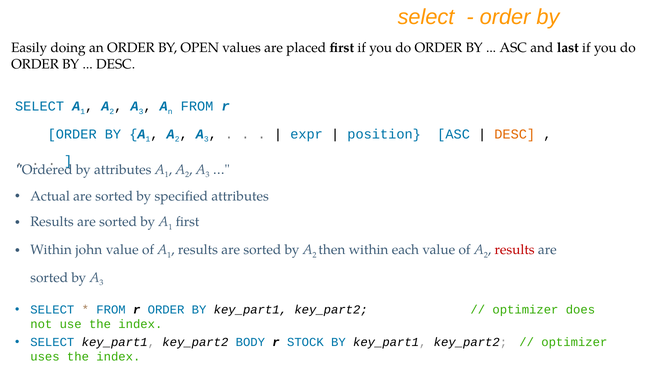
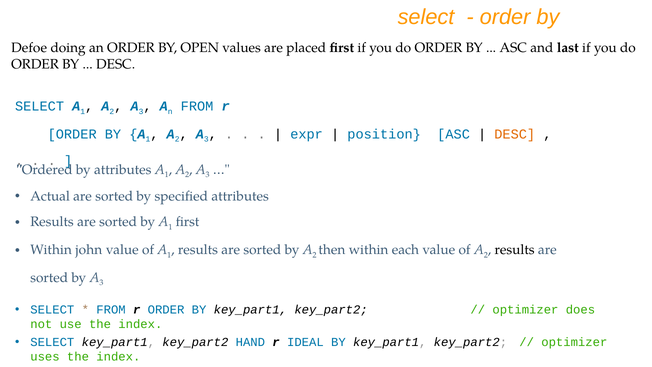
Easily: Easily -> Defoe
results at (515, 250) colour: red -> black
BODY: BODY -> HAND
STOCK: STOCK -> IDEAL
